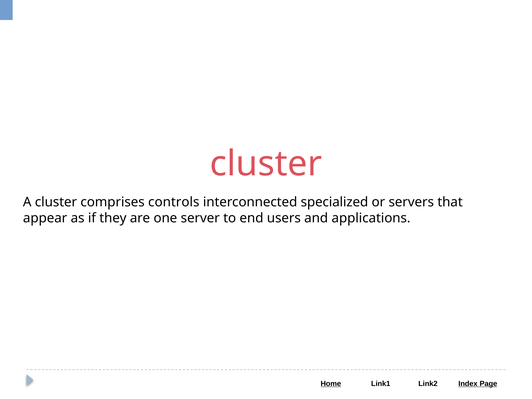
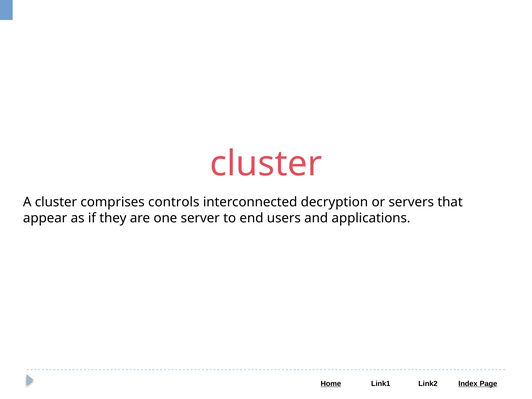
specialized: specialized -> decryption
